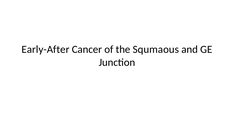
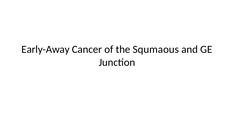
Early-After: Early-After -> Early-Away
